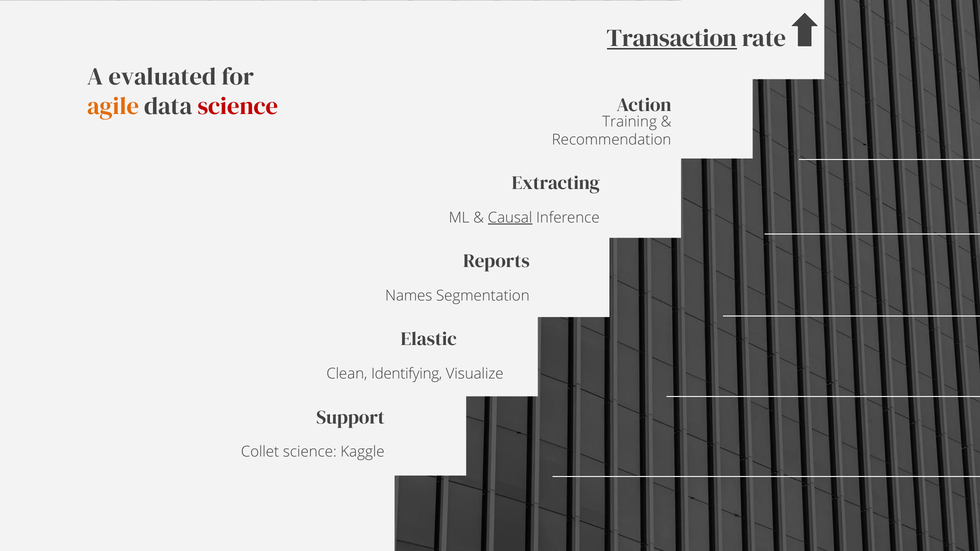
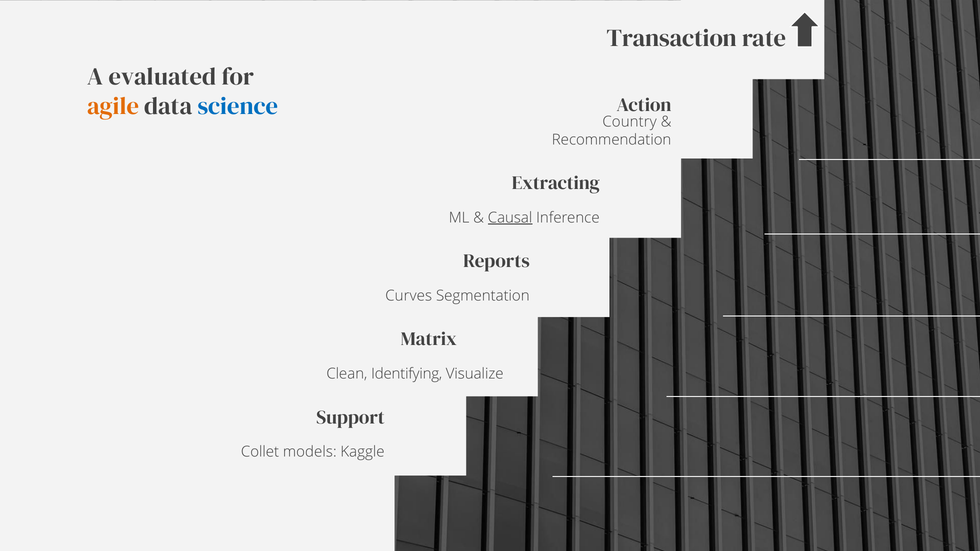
Transaction underline: present -> none
science at (238, 106) colour: red -> blue
Training: Training -> Country
Names: Names -> Curves
Elastic: Elastic -> Matrix
Collet science: science -> models
